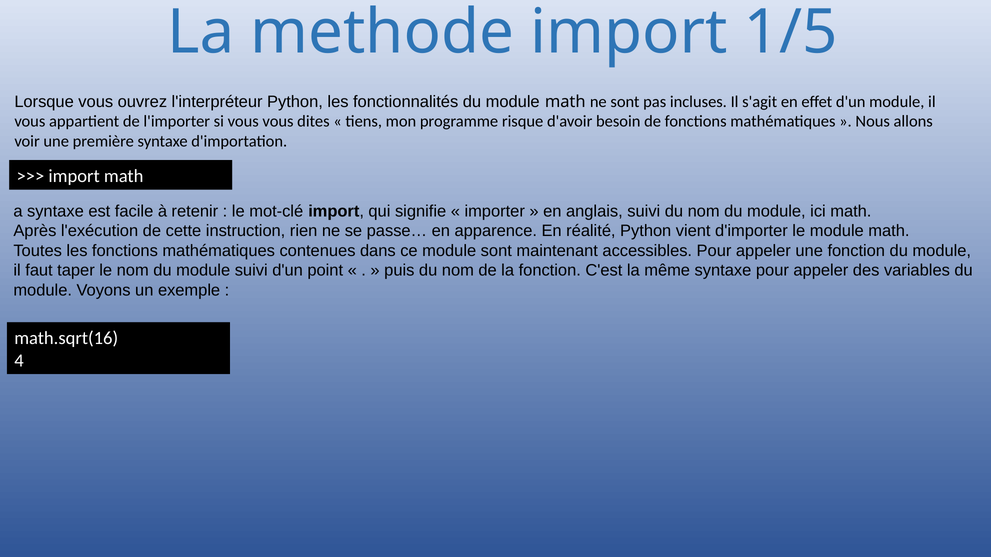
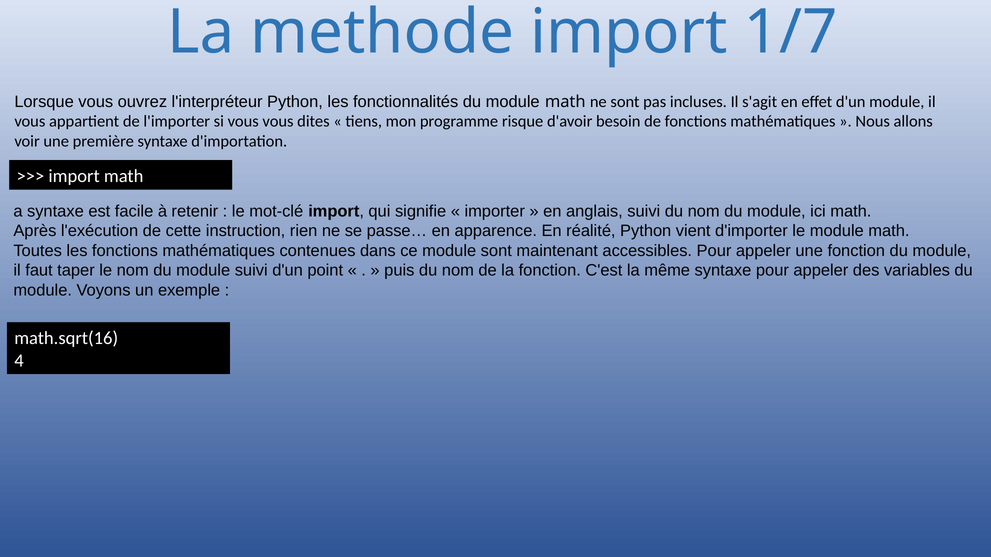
1/5: 1/5 -> 1/7
